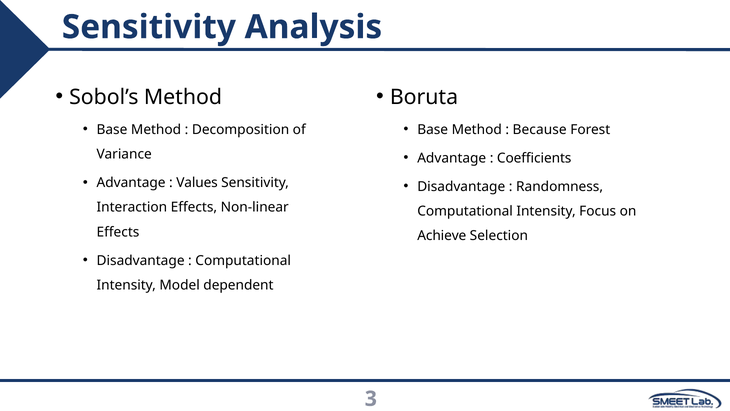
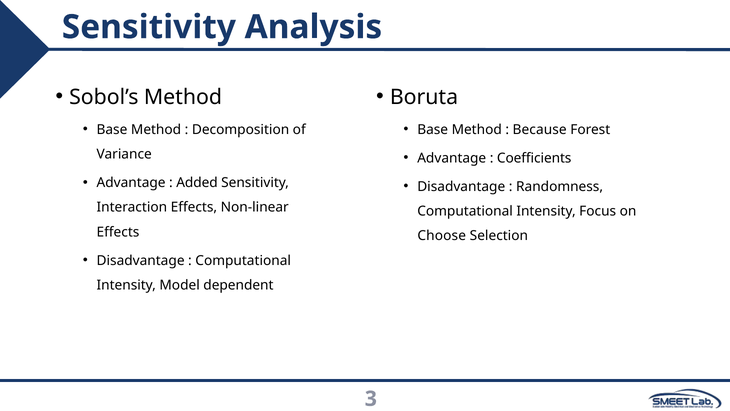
Values: Values -> Added
Achieve: Achieve -> Choose
